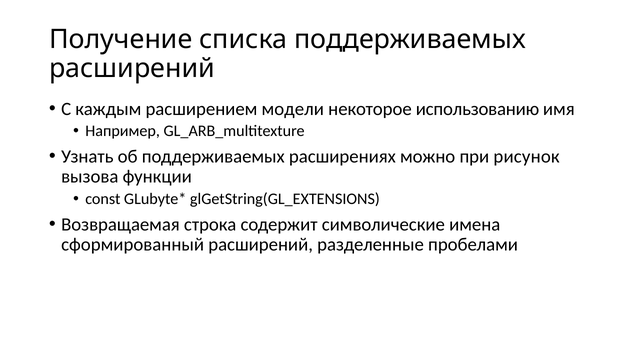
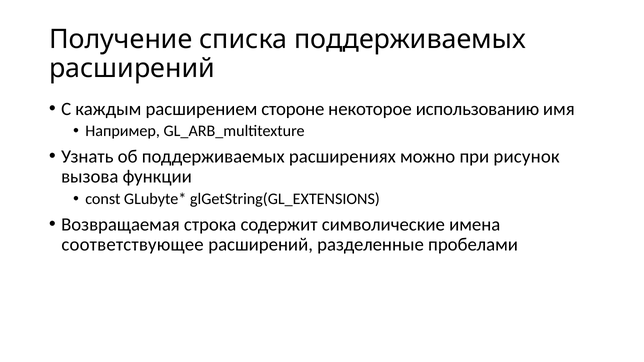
модели: модели -> стороне
сформированный: сформированный -> соответствующее
